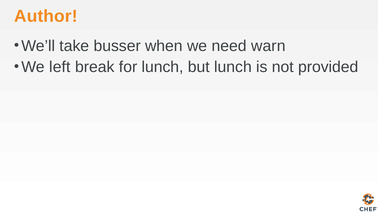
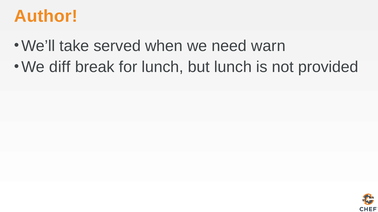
busser: busser -> served
left: left -> diff
